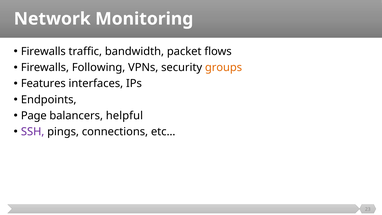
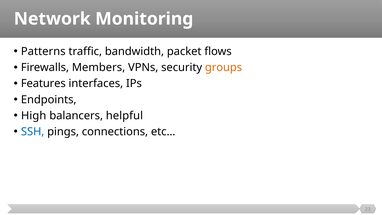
Firewalls at (43, 51): Firewalls -> Patterns
Following: Following -> Members
Page: Page -> High
SSH colour: purple -> blue
